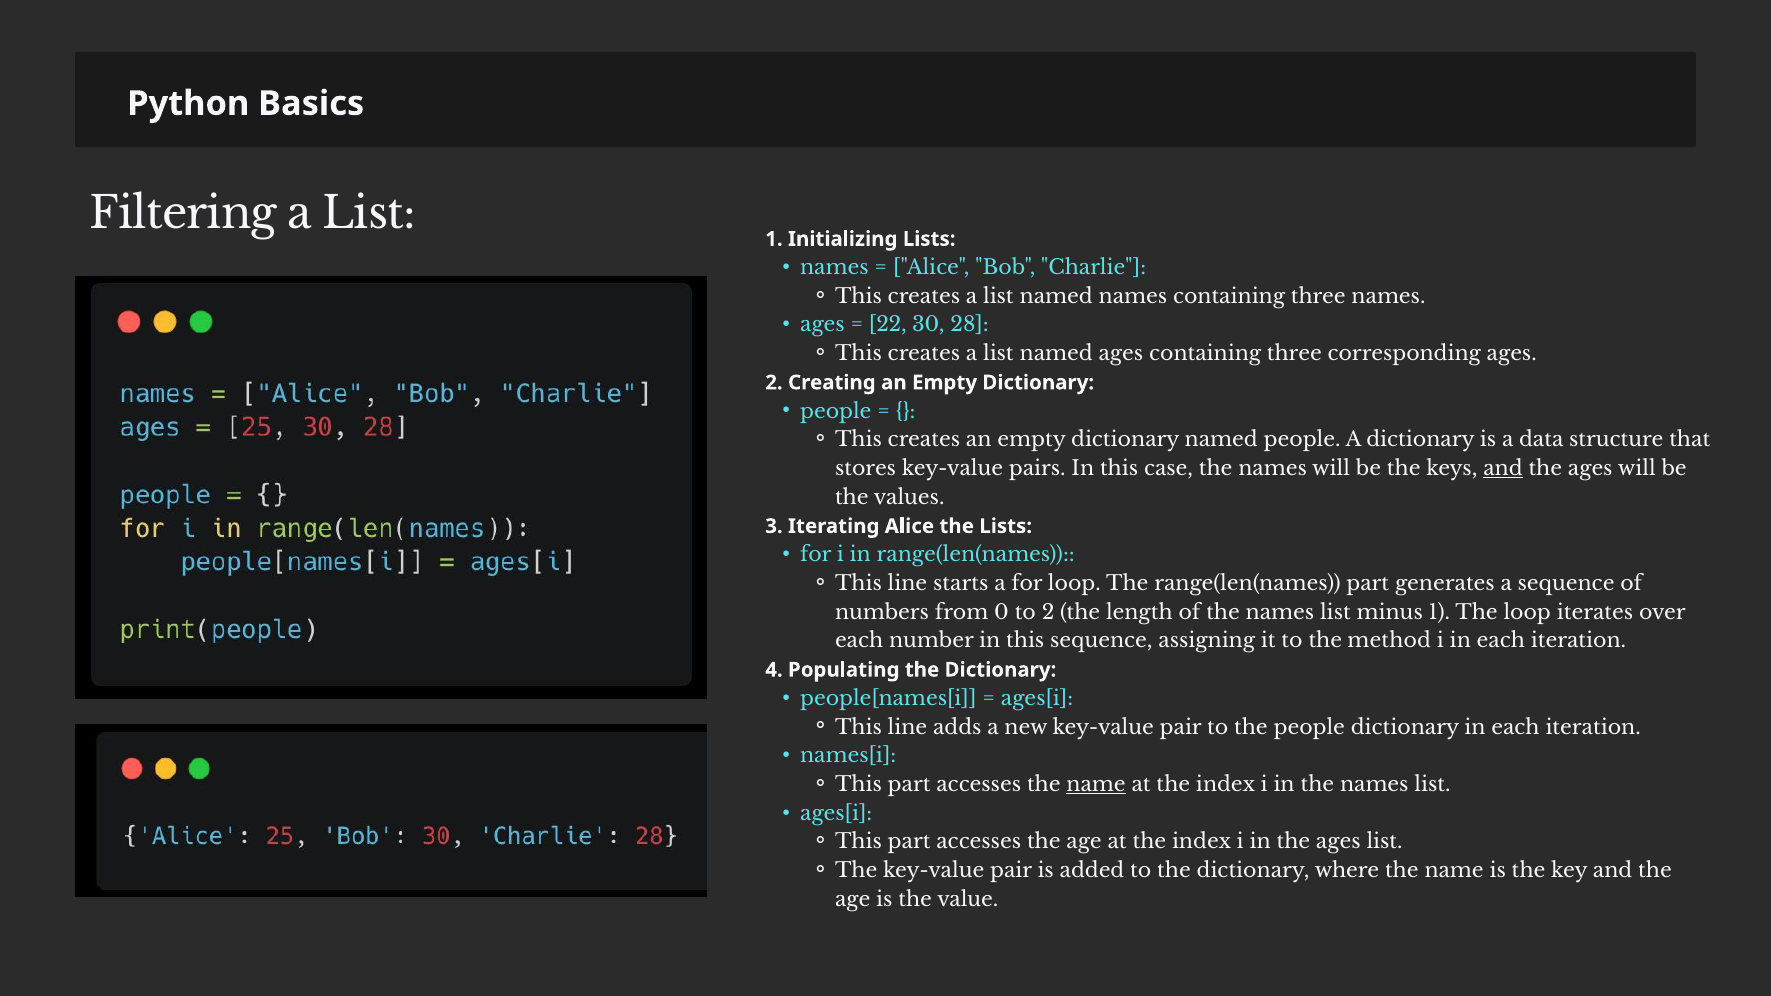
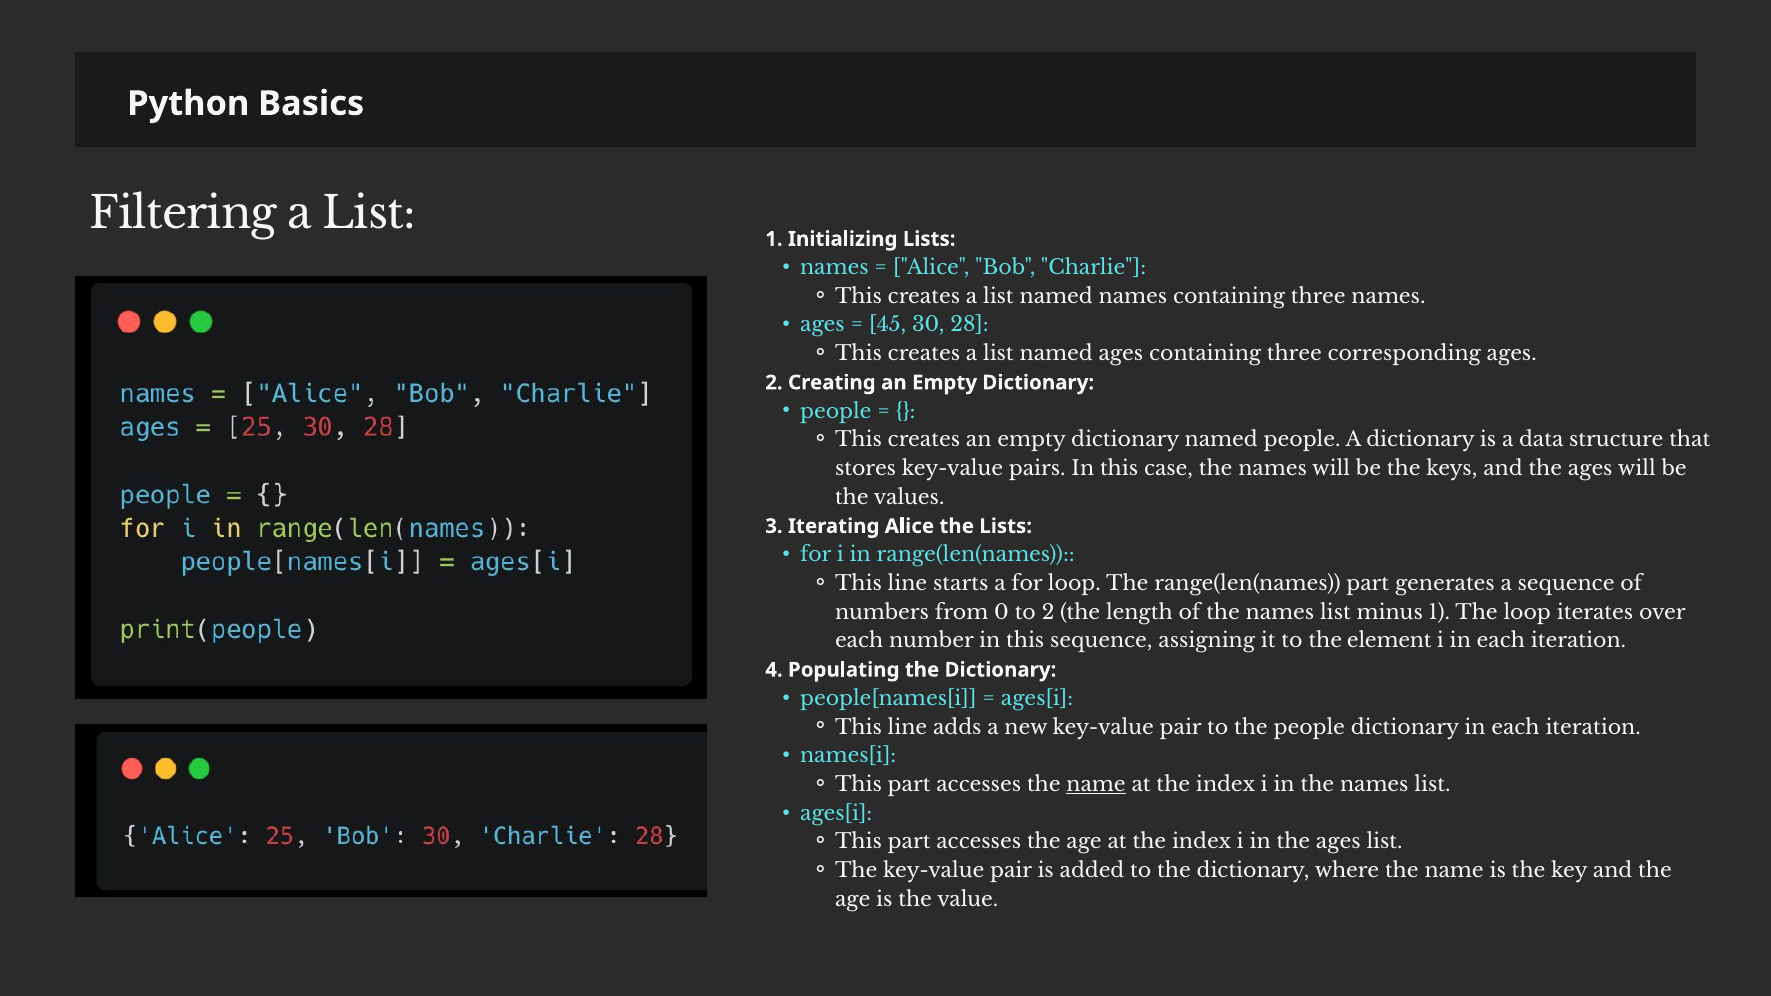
22: 22 -> 45
and at (1503, 469) underline: present -> none
method: method -> element
